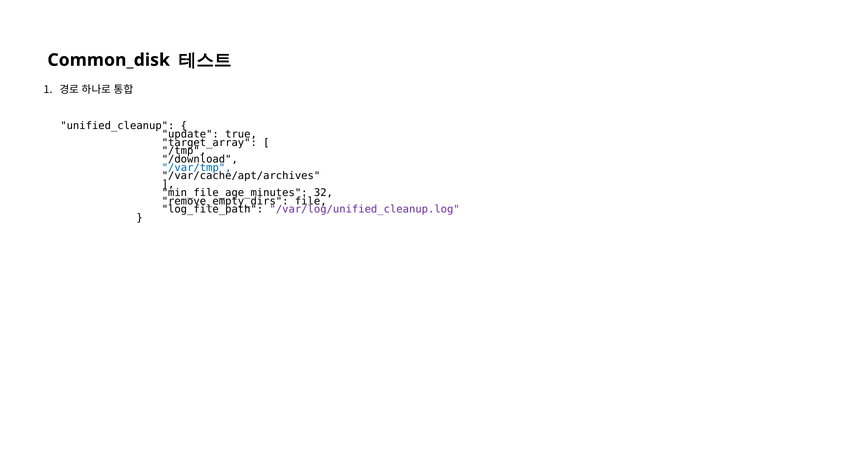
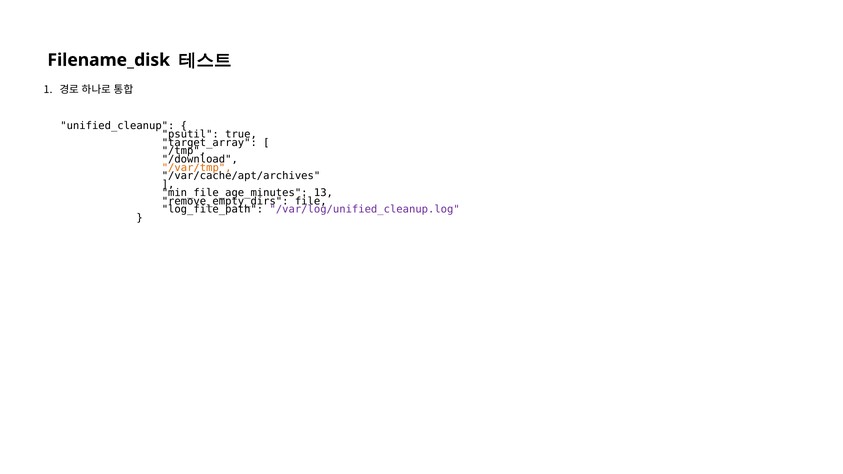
Common_disk: Common_disk -> Filename_disk
update: update -> psutil
/var/tmp colour: blue -> orange
32: 32 -> 13
